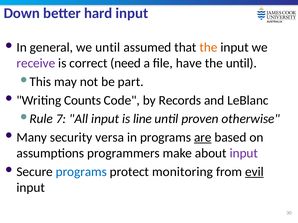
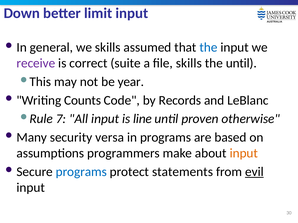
hard: hard -> limit
we until: until -> skills
the at (208, 47) colour: orange -> blue
need: need -> suite
file have: have -> skills
part: part -> year
are underline: present -> none
input at (244, 154) colour: purple -> orange
monitoring: monitoring -> statements
